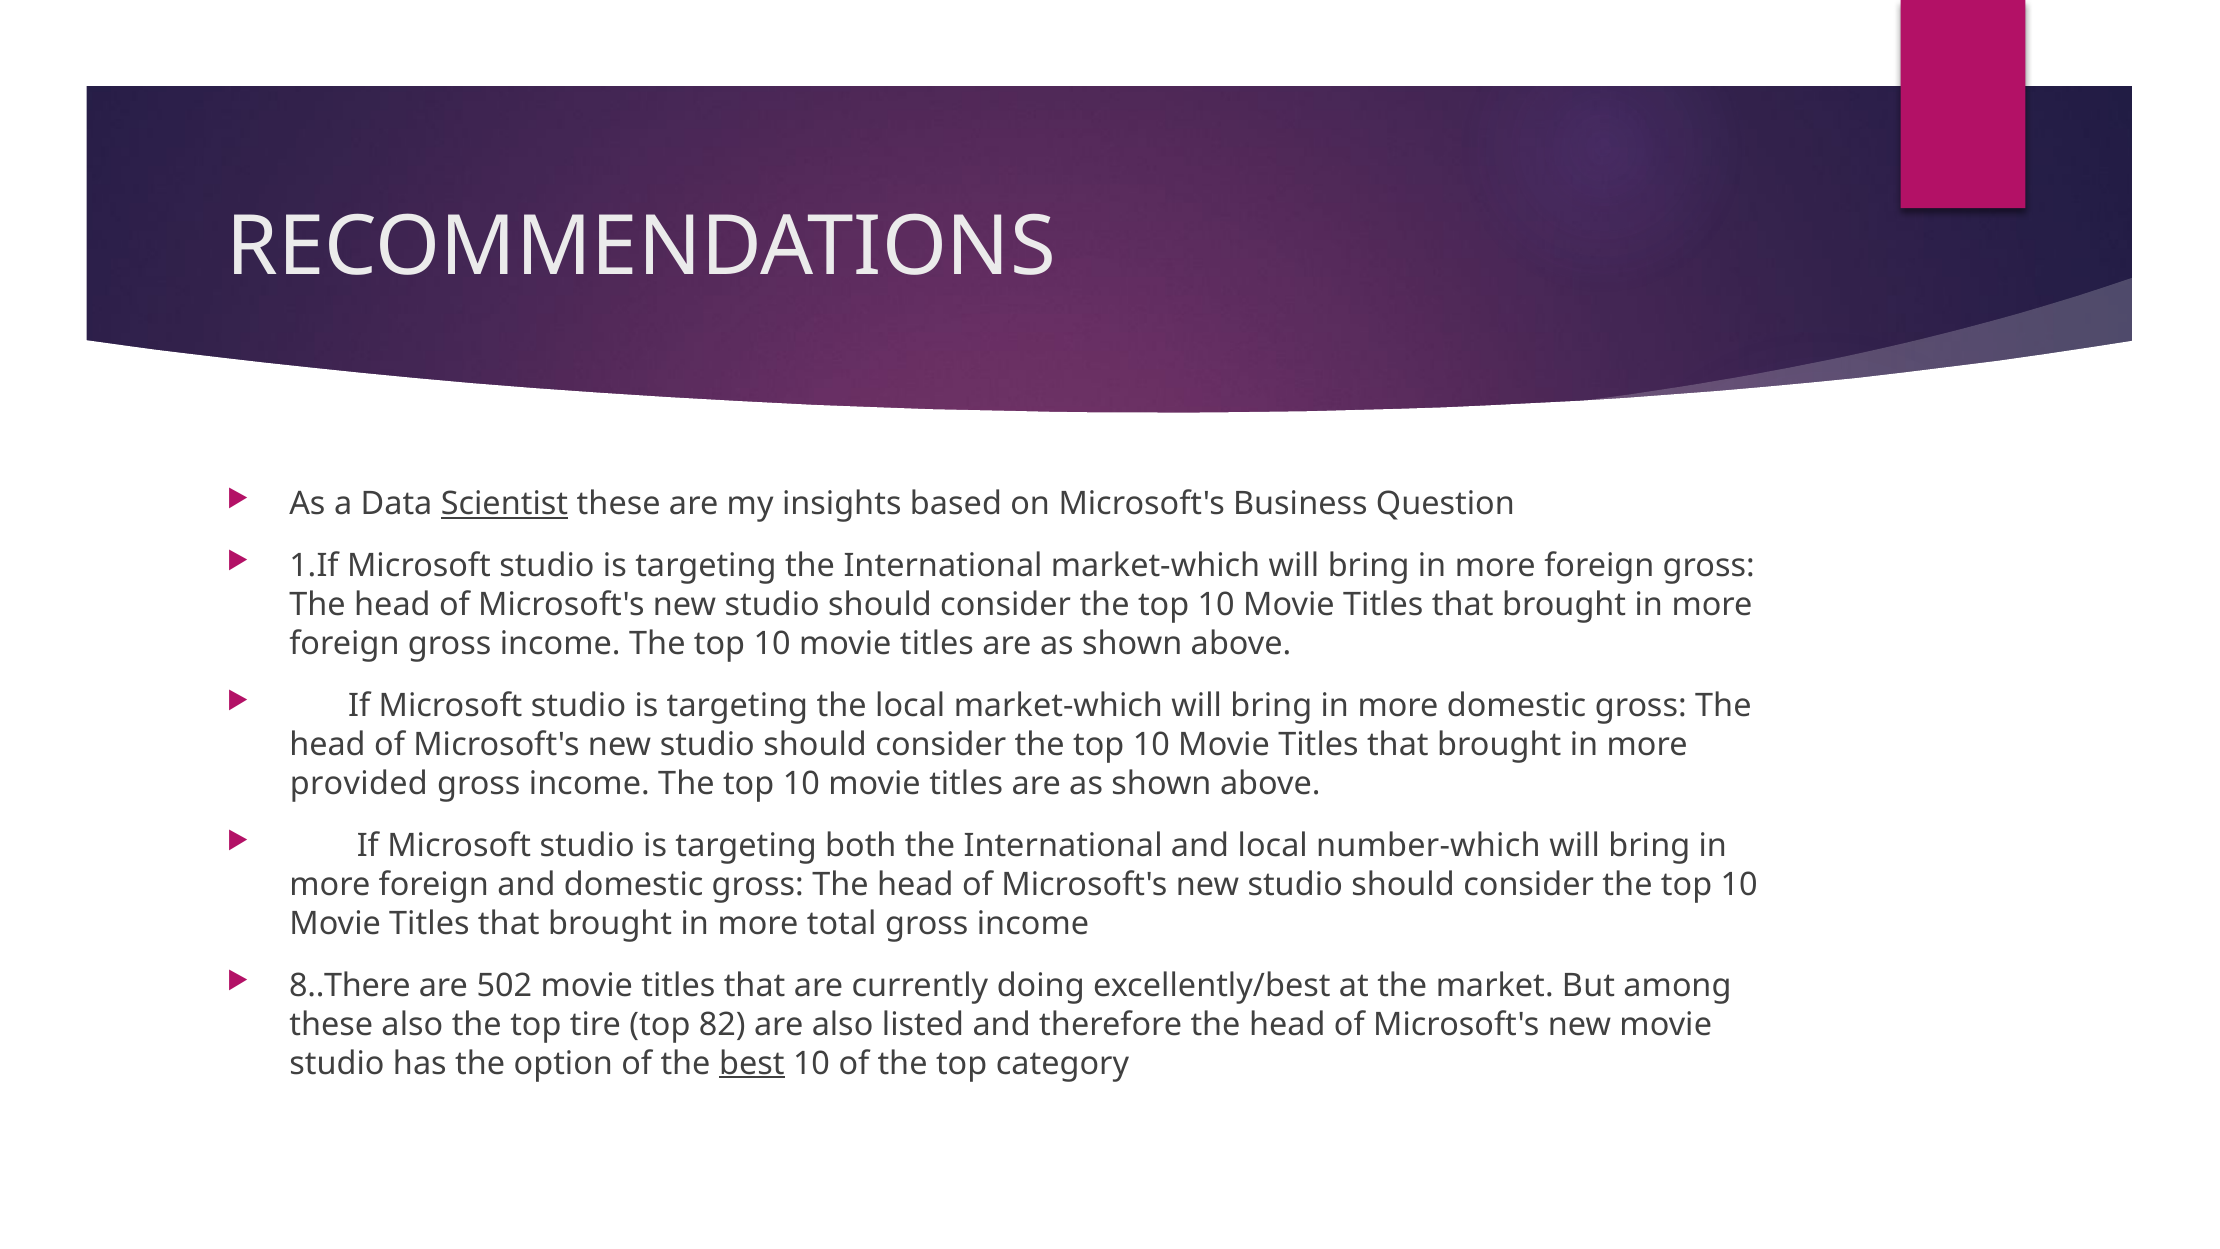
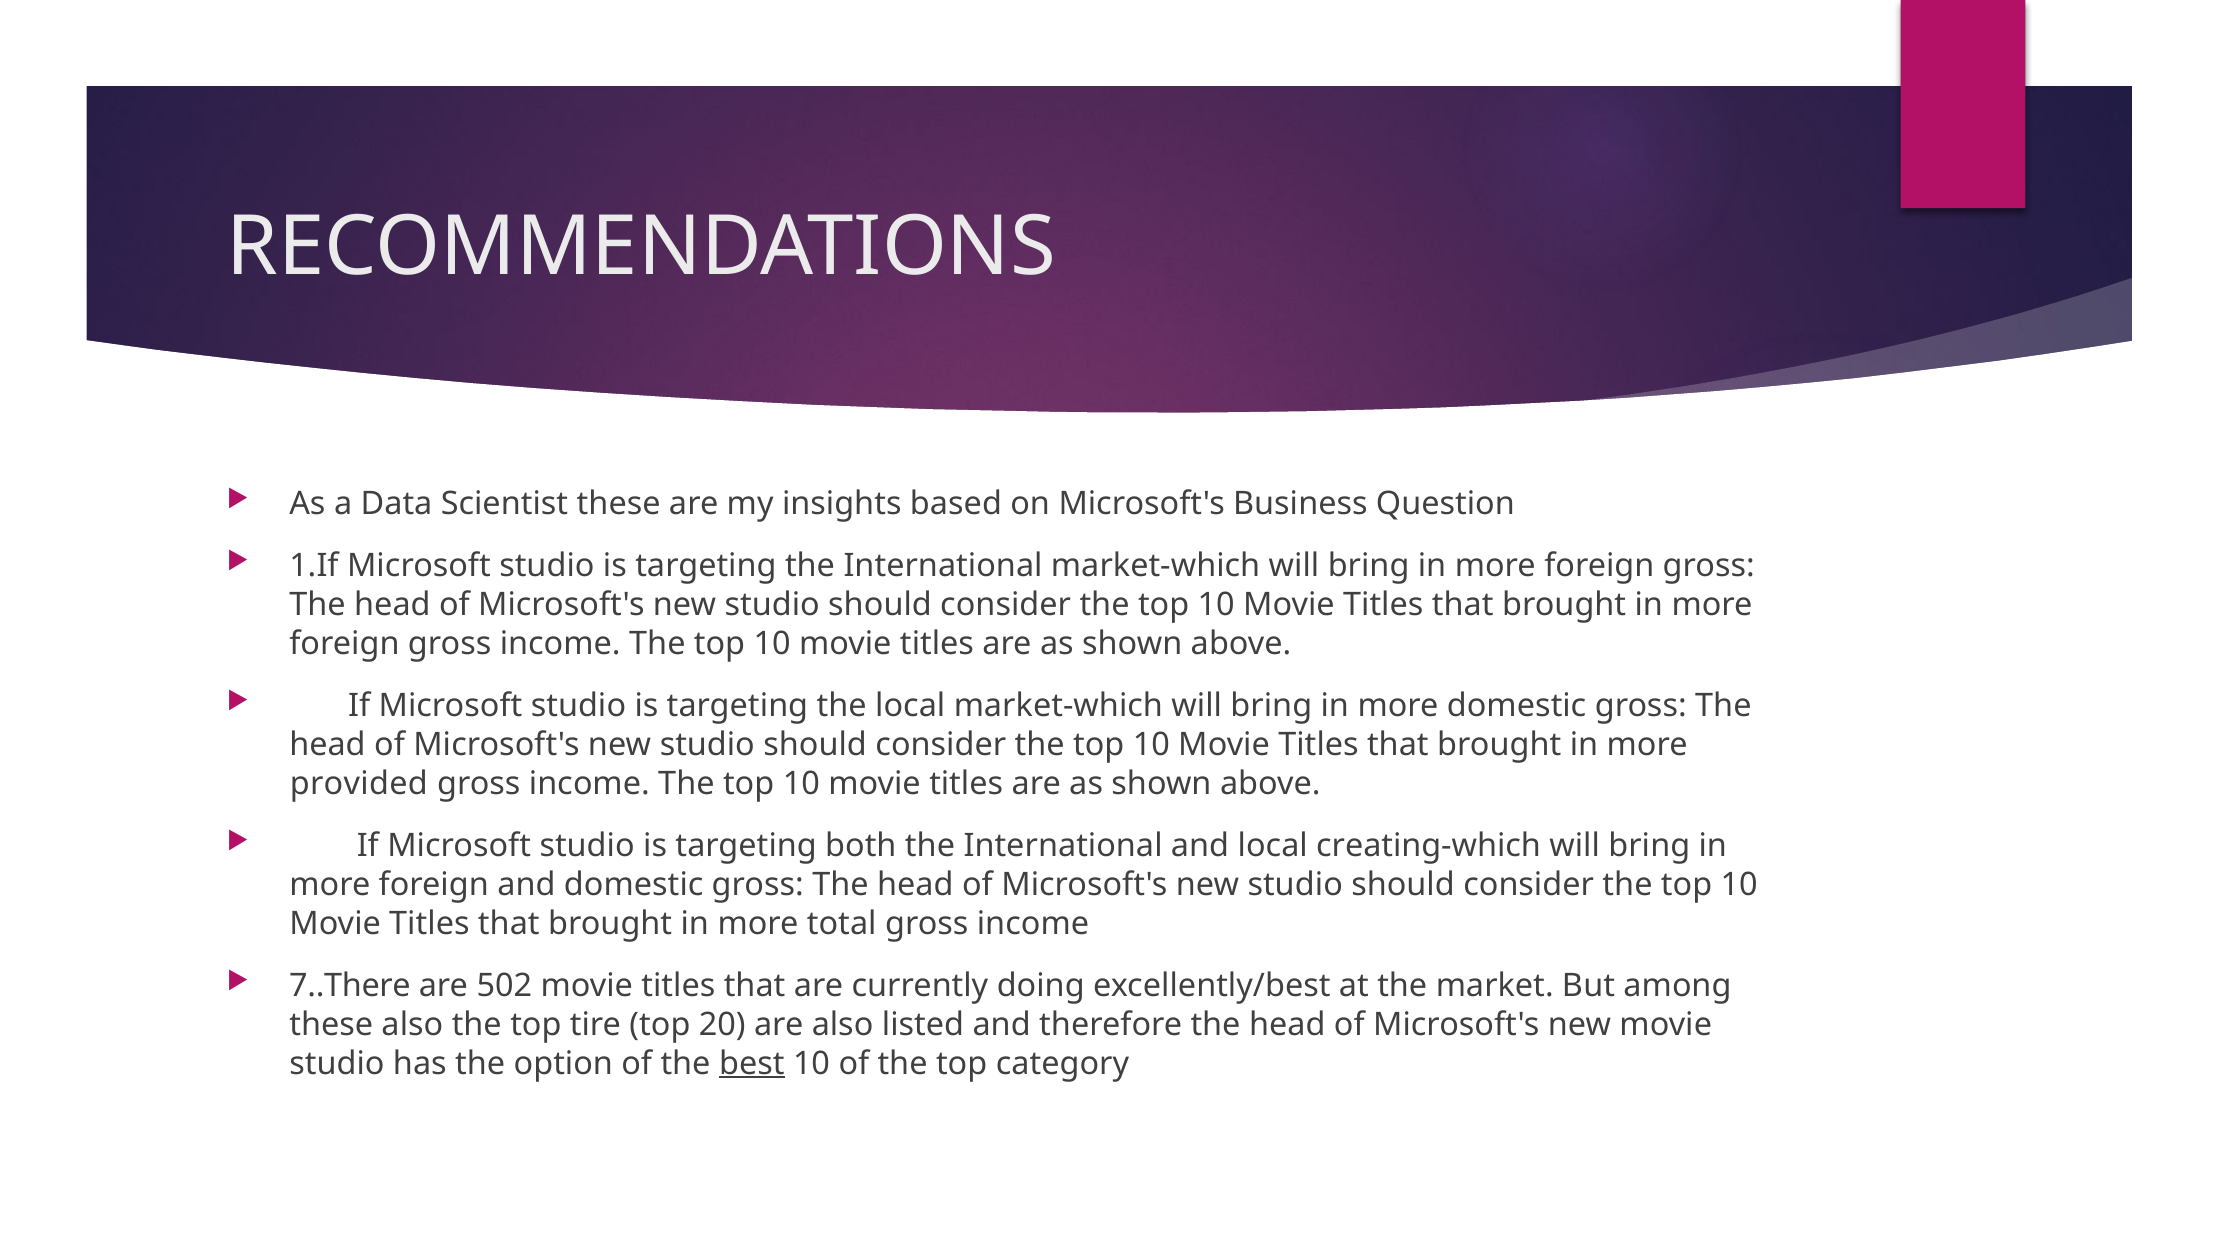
Scientist underline: present -> none
number-which: number-which -> creating-which
8..There: 8..There -> 7..There
82: 82 -> 20
